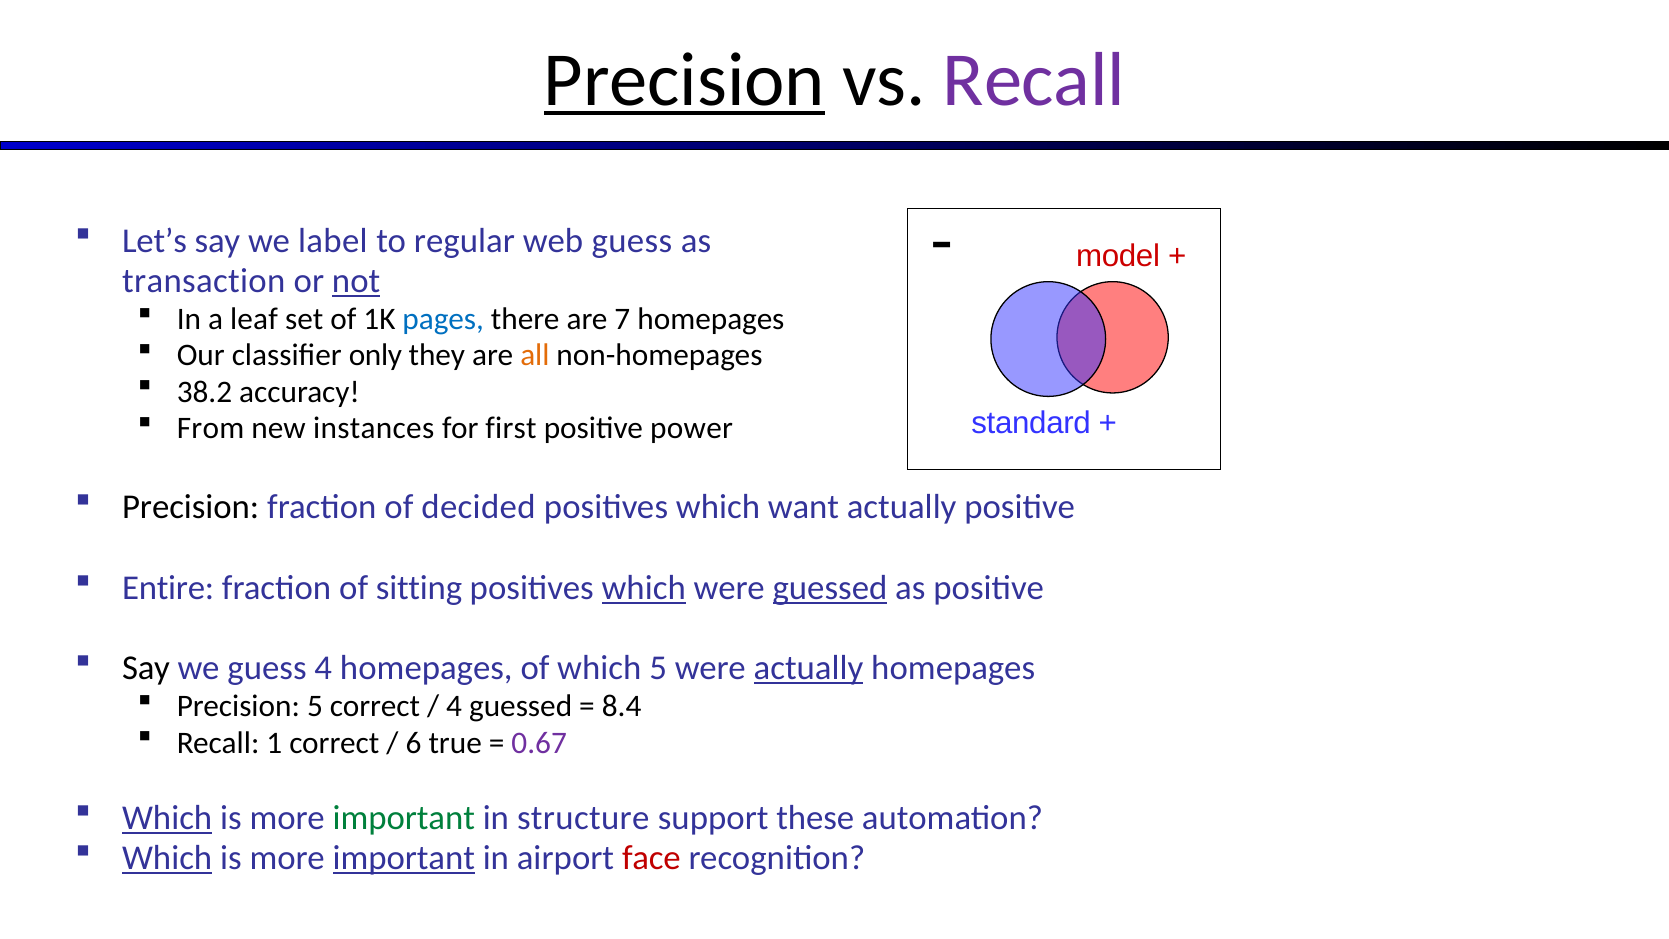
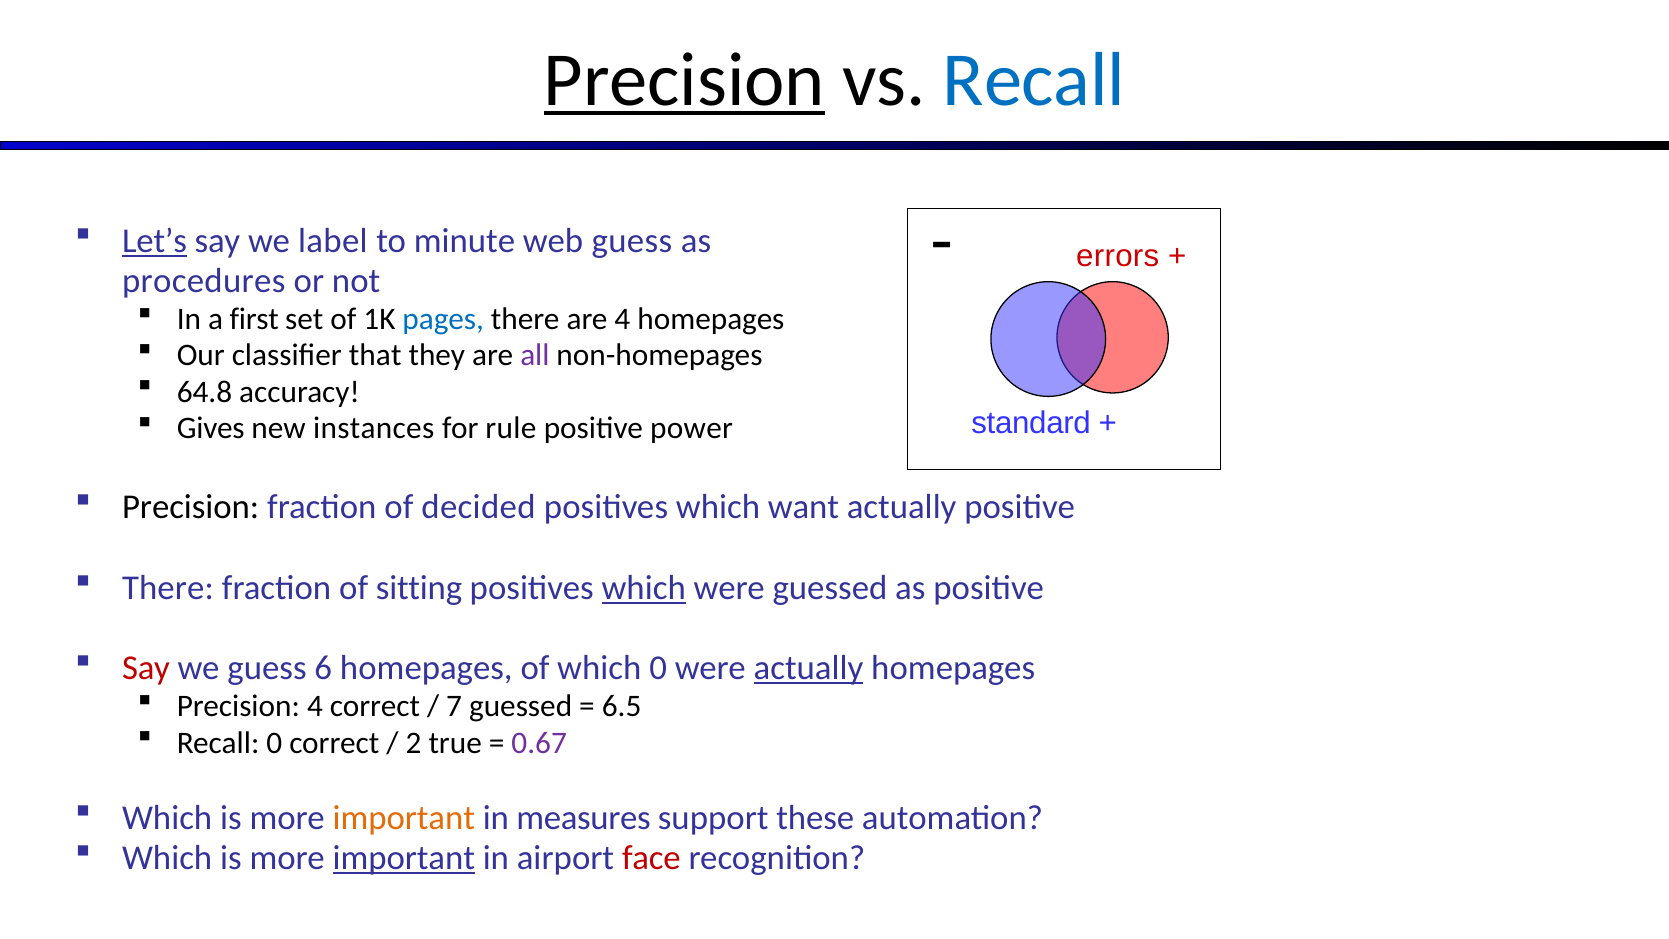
Recall at (1034, 80) colour: purple -> blue
Let’s underline: none -> present
regular: regular -> minute
model: model -> errors
transaction: transaction -> procedures
not underline: present -> none
leaf: leaf -> first
are 7: 7 -> 4
only: only -> that
all colour: orange -> purple
38.2: 38.2 -> 64.8
From: From -> Gives
first: first -> rule
Entire at (168, 588): Entire -> There
guessed at (830, 588) underline: present -> none
Say at (146, 668) colour: black -> red
guess 4: 4 -> 6
which 5: 5 -> 0
Precision 5: 5 -> 4
4 at (454, 706): 4 -> 7
8.4: 8.4 -> 6.5
Recall 1: 1 -> 0
6: 6 -> 2
Which at (167, 817) underline: present -> none
important at (404, 817) colour: green -> orange
structure: structure -> measures
Which at (167, 858) underline: present -> none
